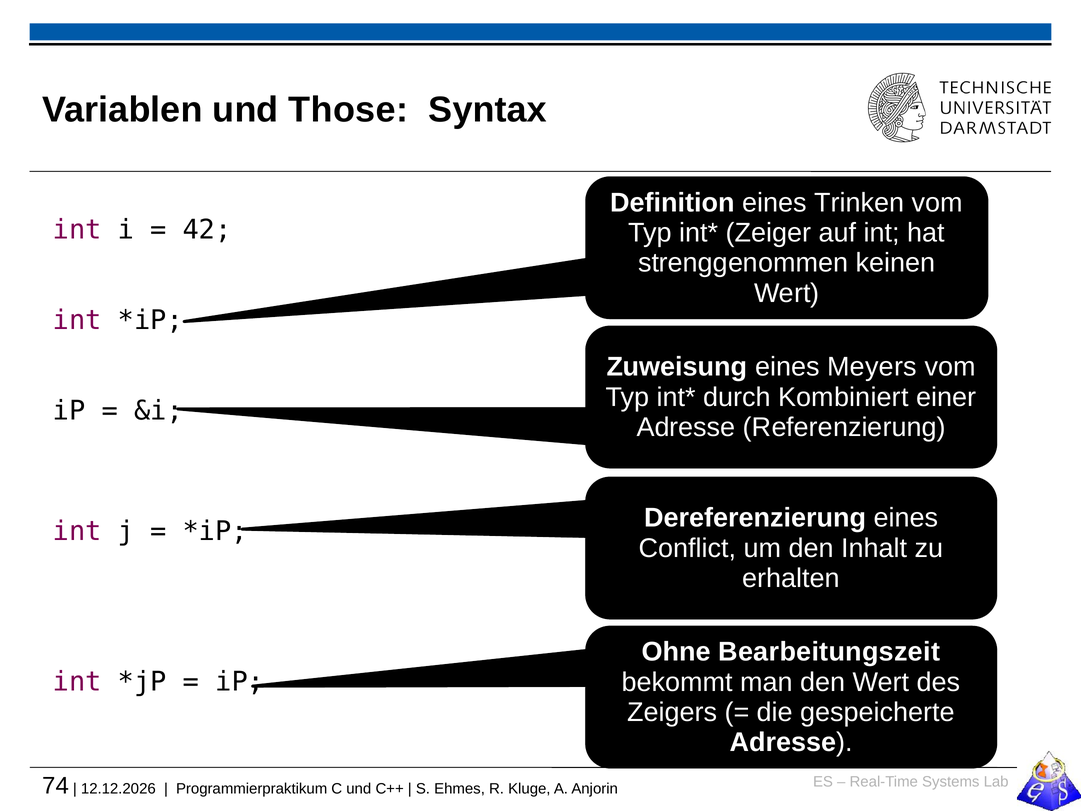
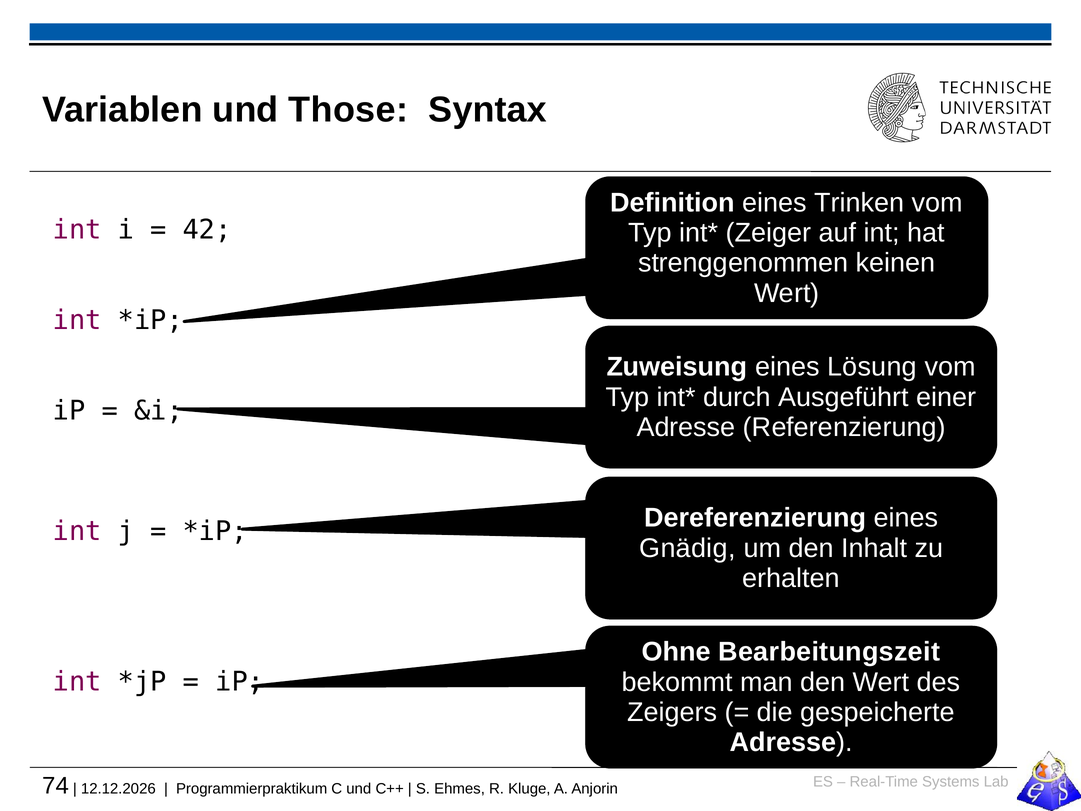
Meyers: Meyers -> Lösung
Kombiniert: Kombiniert -> Ausgeführt
Conflict: Conflict -> Gnädig
